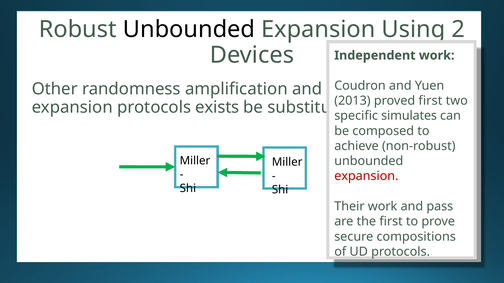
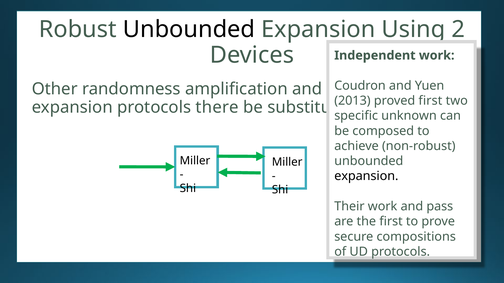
exists: exists -> there
simulates: simulates -> unknown
expansion at (366, 176) colour: red -> black
